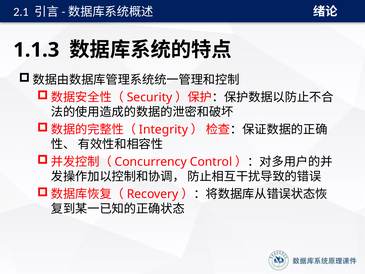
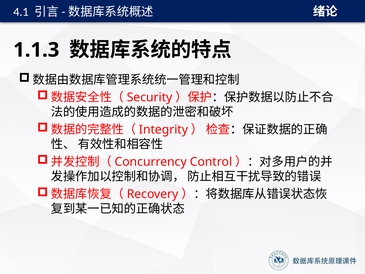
2.1: 2.1 -> 4.1
